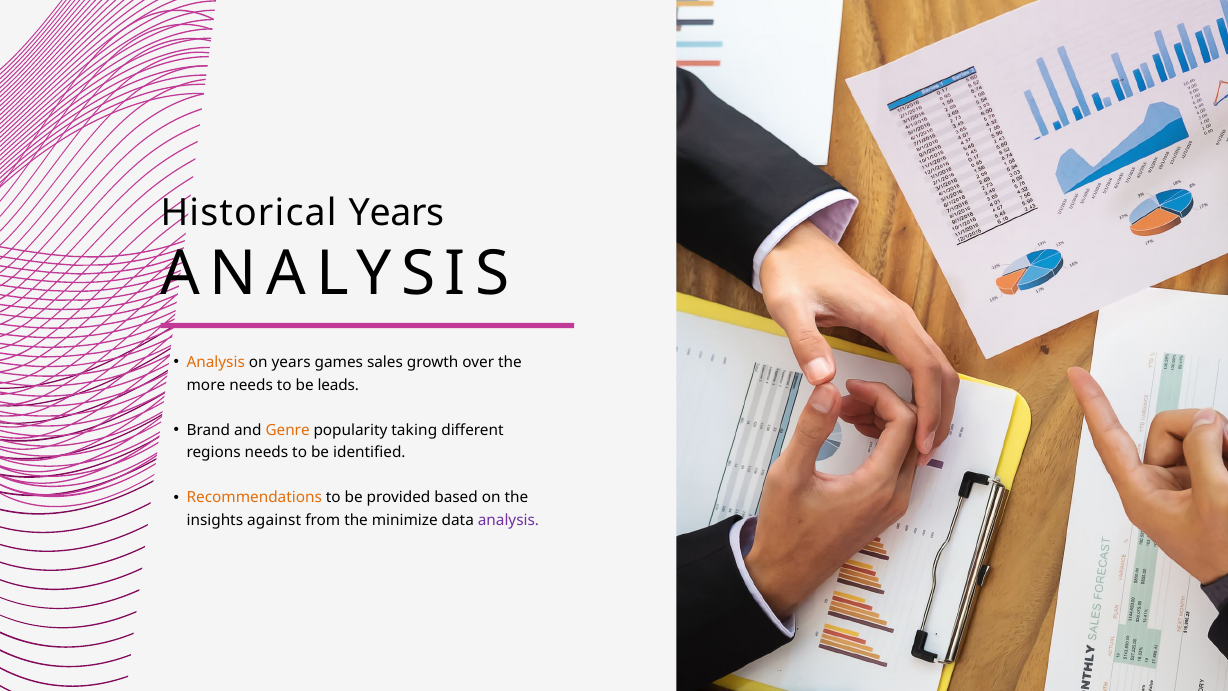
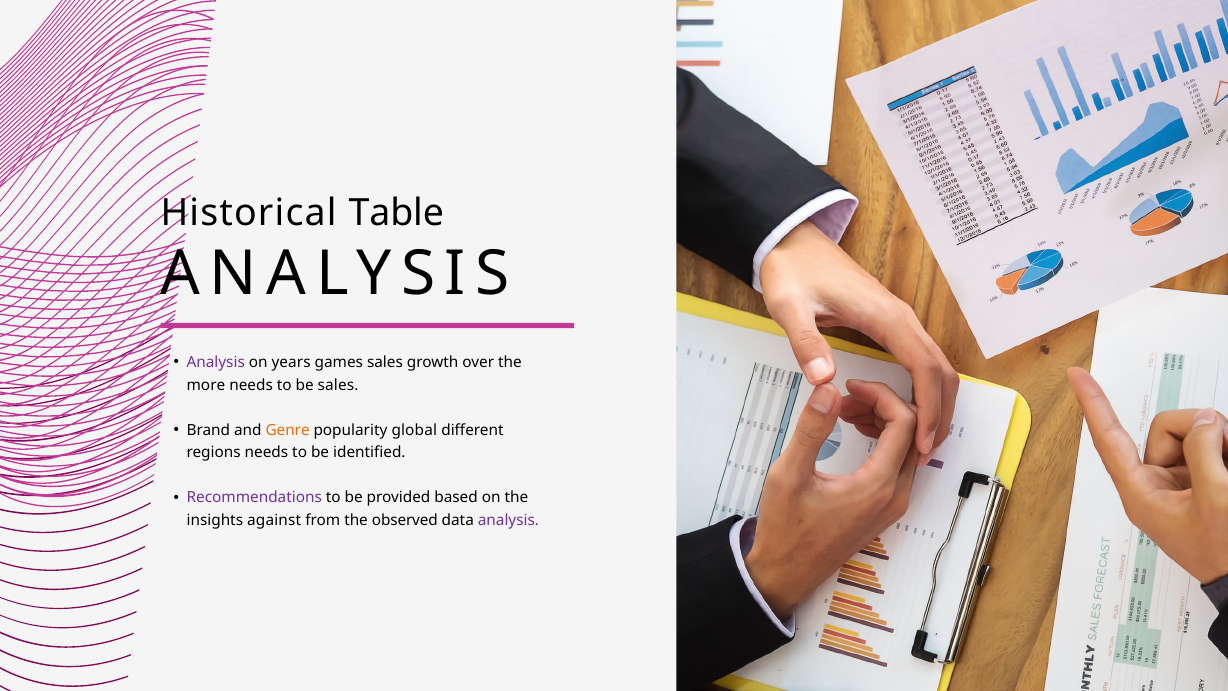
Historical Years: Years -> Table
Analysis at (216, 362) colour: orange -> purple
be leads: leads -> sales
taking: taking -> global
Recommendations colour: orange -> purple
minimize: minimize -> observed
